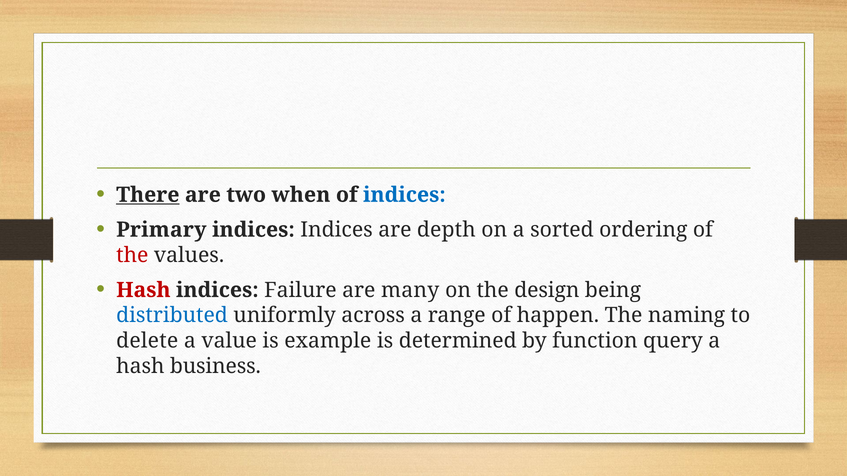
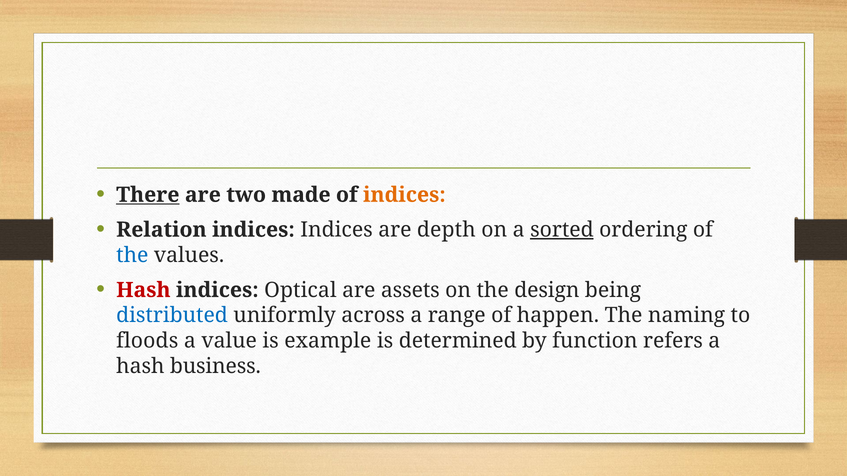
when: when -> made
indices at (404, 195) colour: blue -> orange
Primary: Primary -> Relation
sorted underline: none -> present
the at (132, 255) colour: red -> blue
Failure: Failure -> Optical
many: many -> assets
delete: delete -> floods
query: query -> refers
